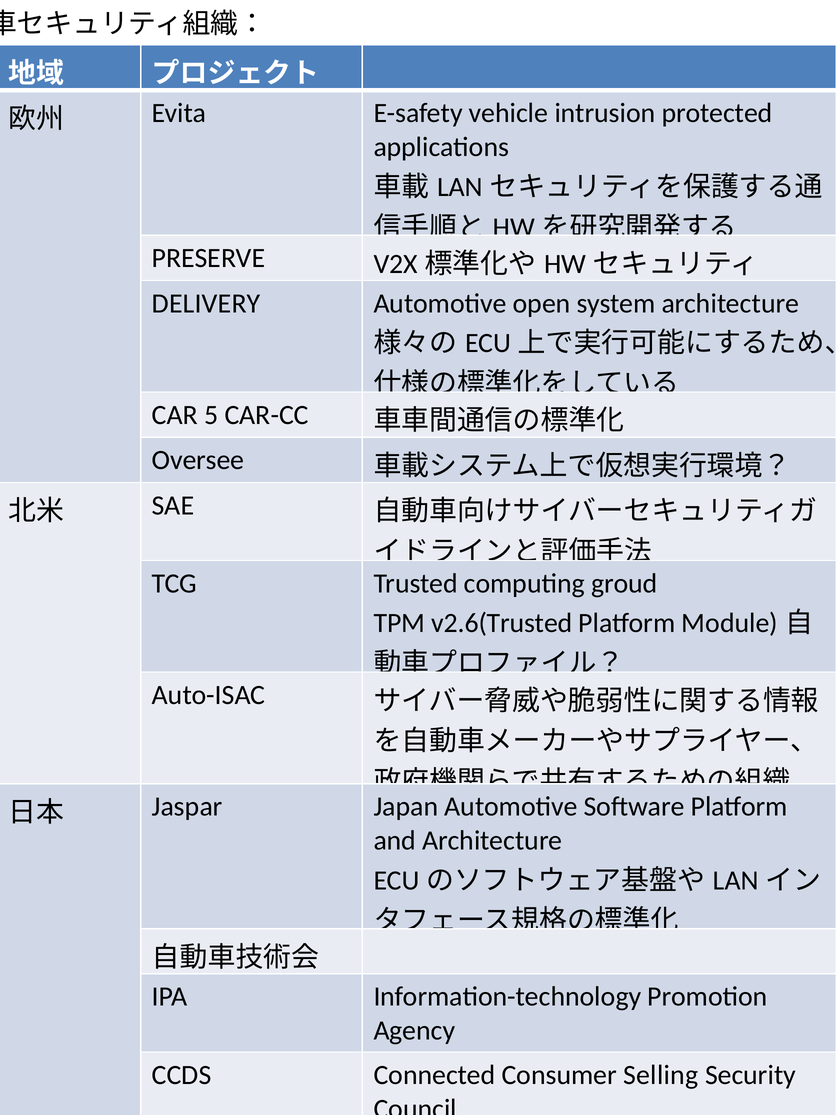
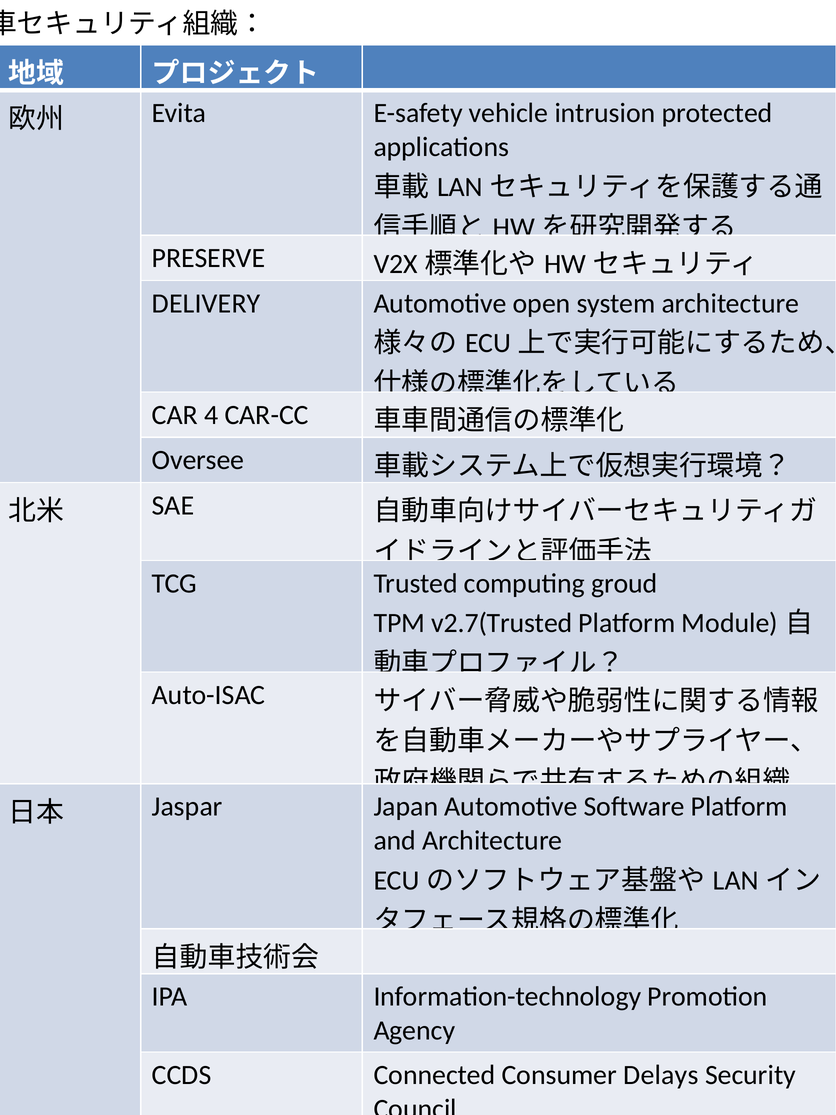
5: 5 -> 4
v2.6(Trusted: v2.6(Trusted -> v2.7(Trusted
Selling: Selling -> Delays
